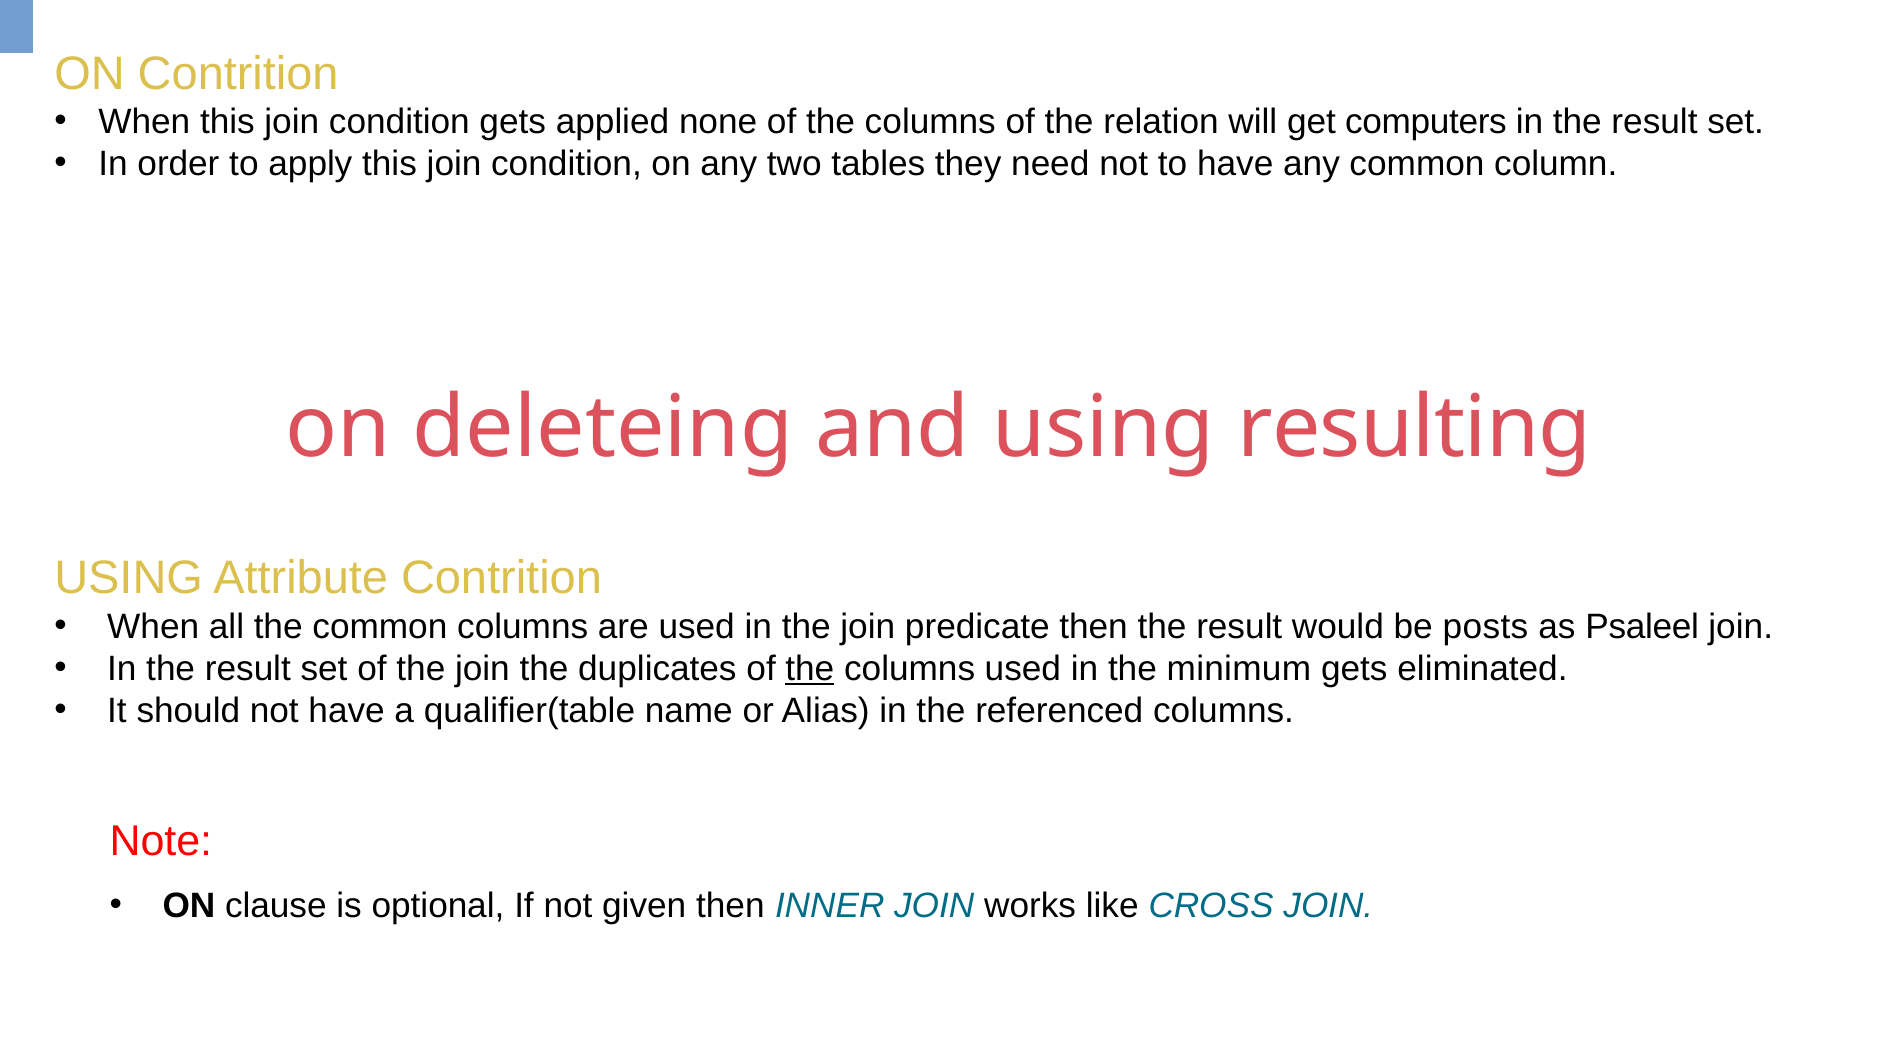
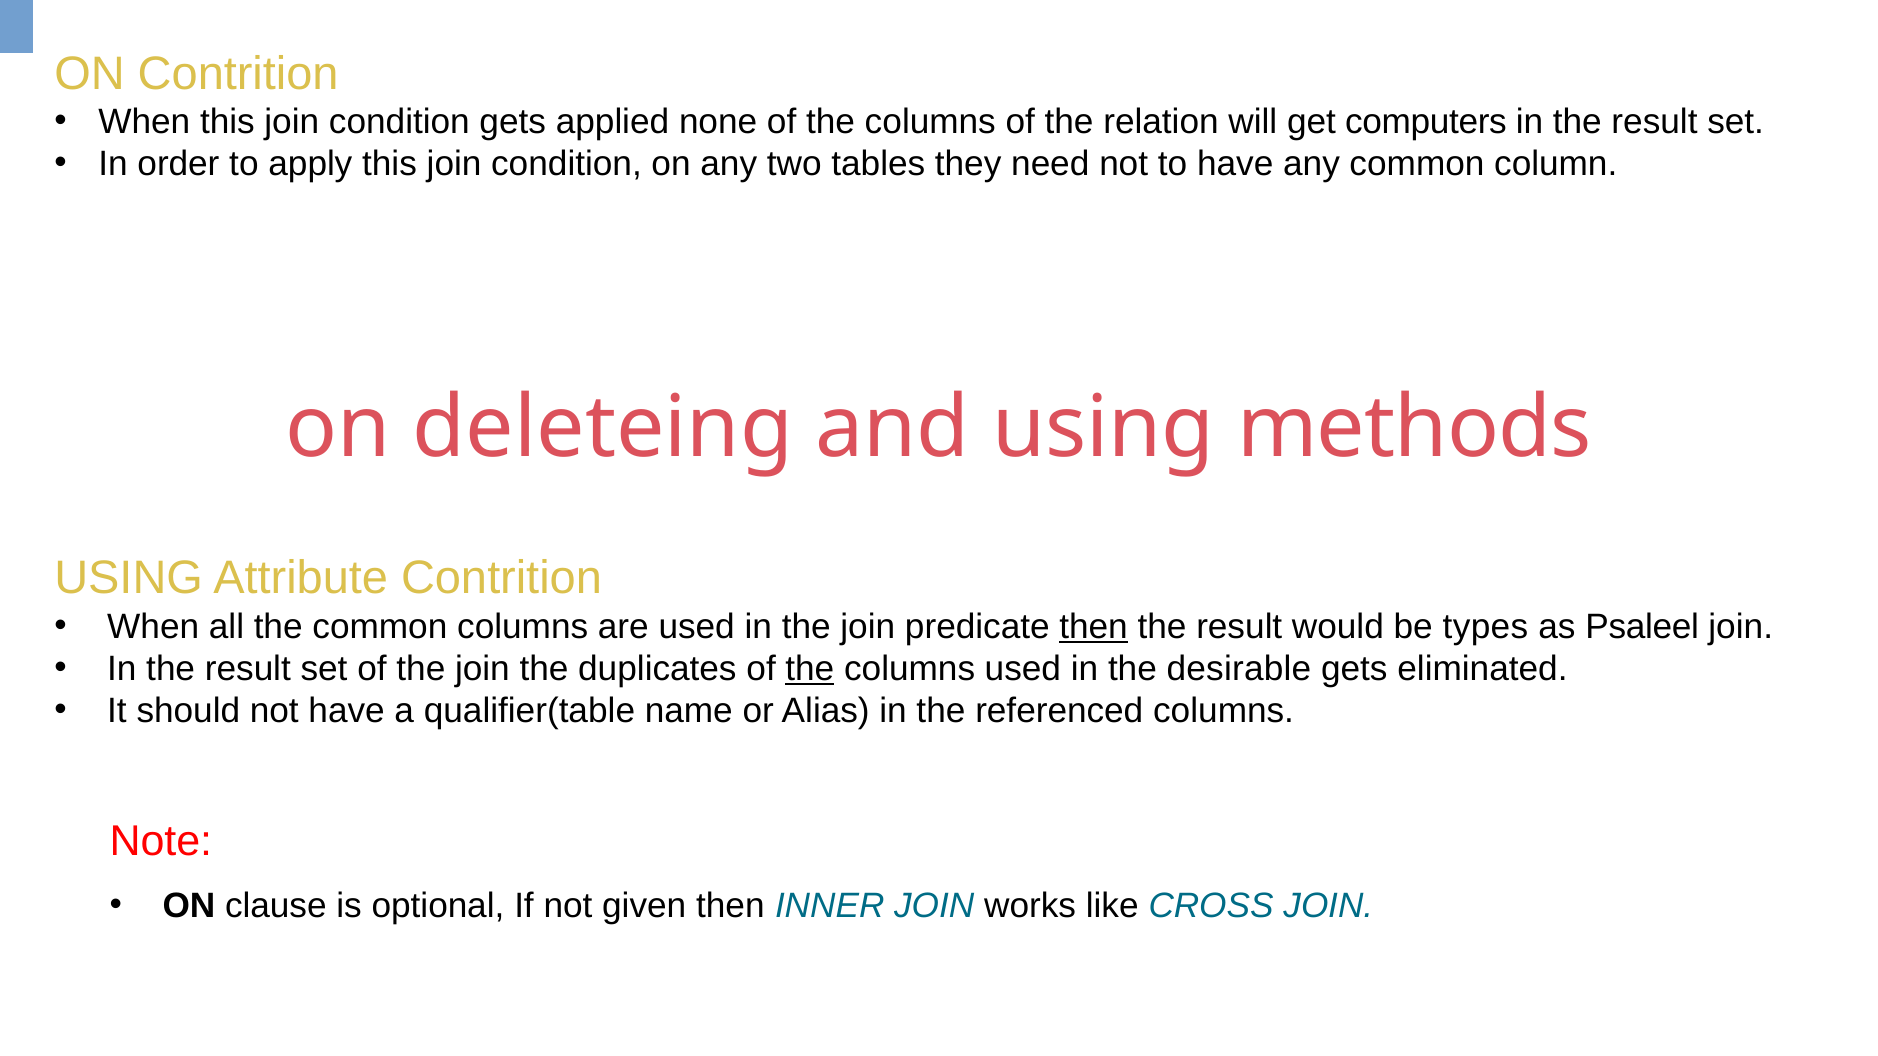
resulting: resulting -> methods
then at (1094, 627) underline: none -> present
posts: posts -> types
minimum: minimum -> desirable
